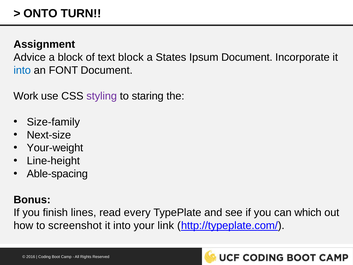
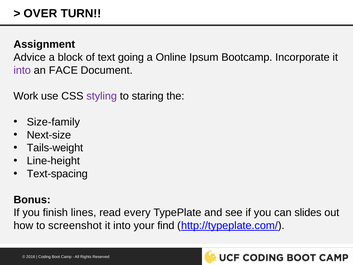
ONTO: ONTO -> OVER
text block: block -> going
States: States -> Online
Ipsum Document: Document -> Bootcamp
into at (22, 70) colour: blue -> purple
FONT: FONT -> FACE
Your-weight: Your-weight -> Tails-weight
Able-spacing: Able-spacing -> Text-spacing
which: which -> slides
link: link -> find
